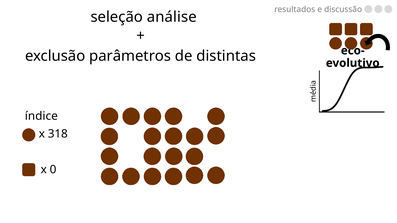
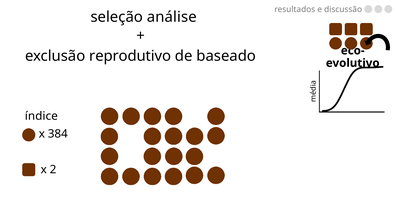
parâmetros: parâmetros -> reprodutivo
distintas: distintas -> baseado
318: 318 -> 384
0: 0 -> 2
